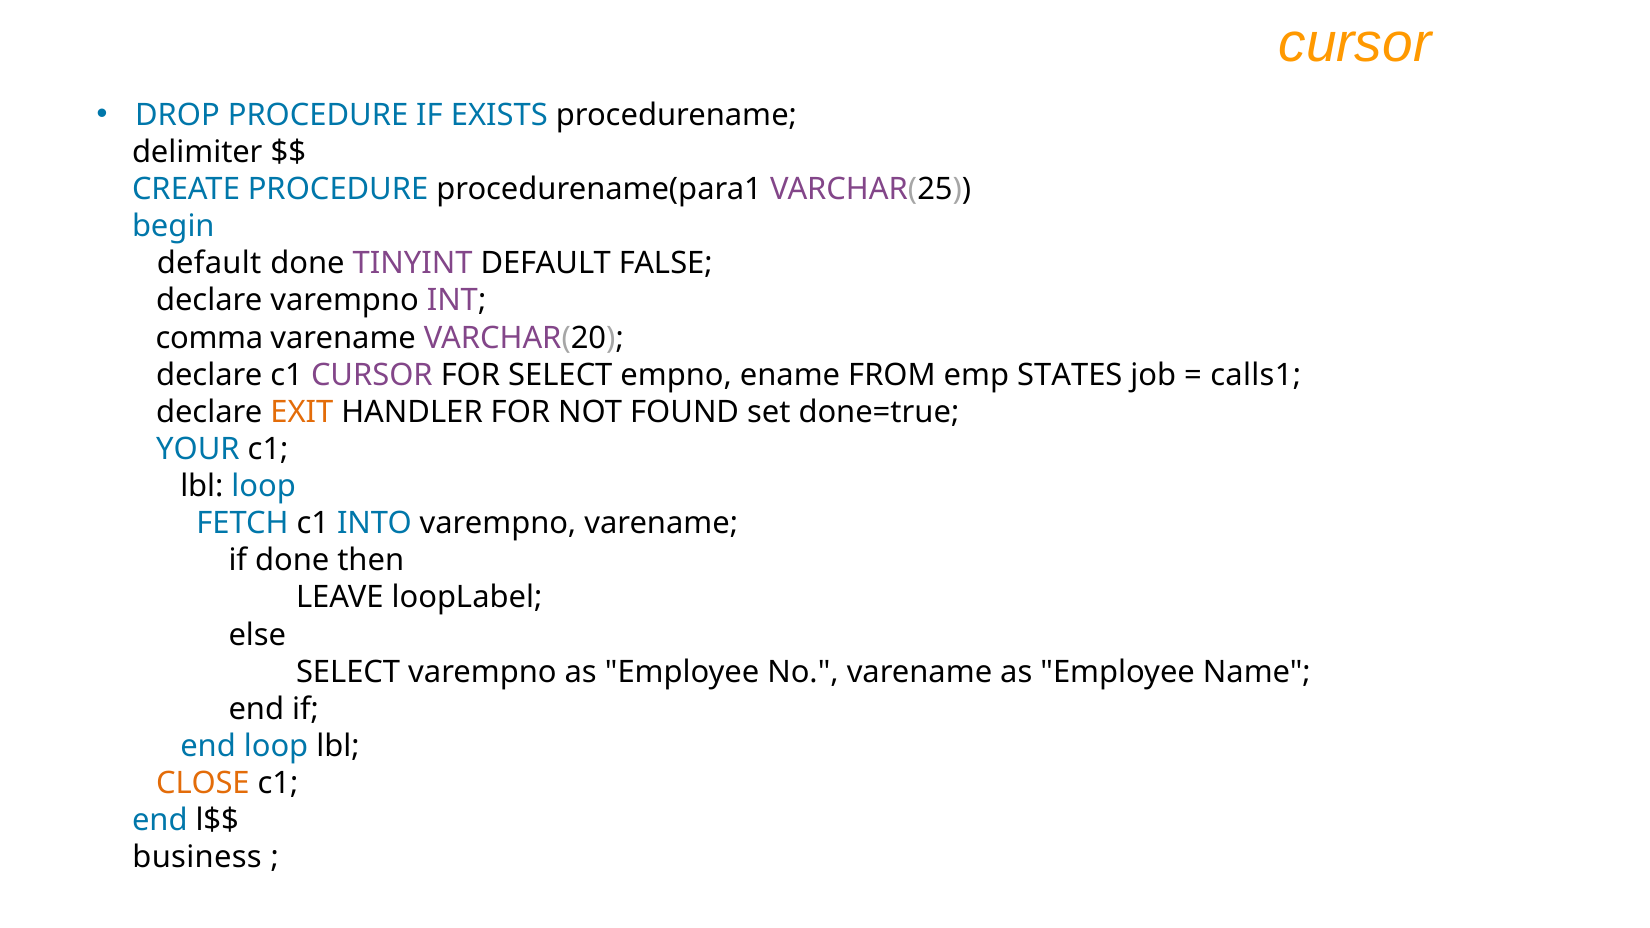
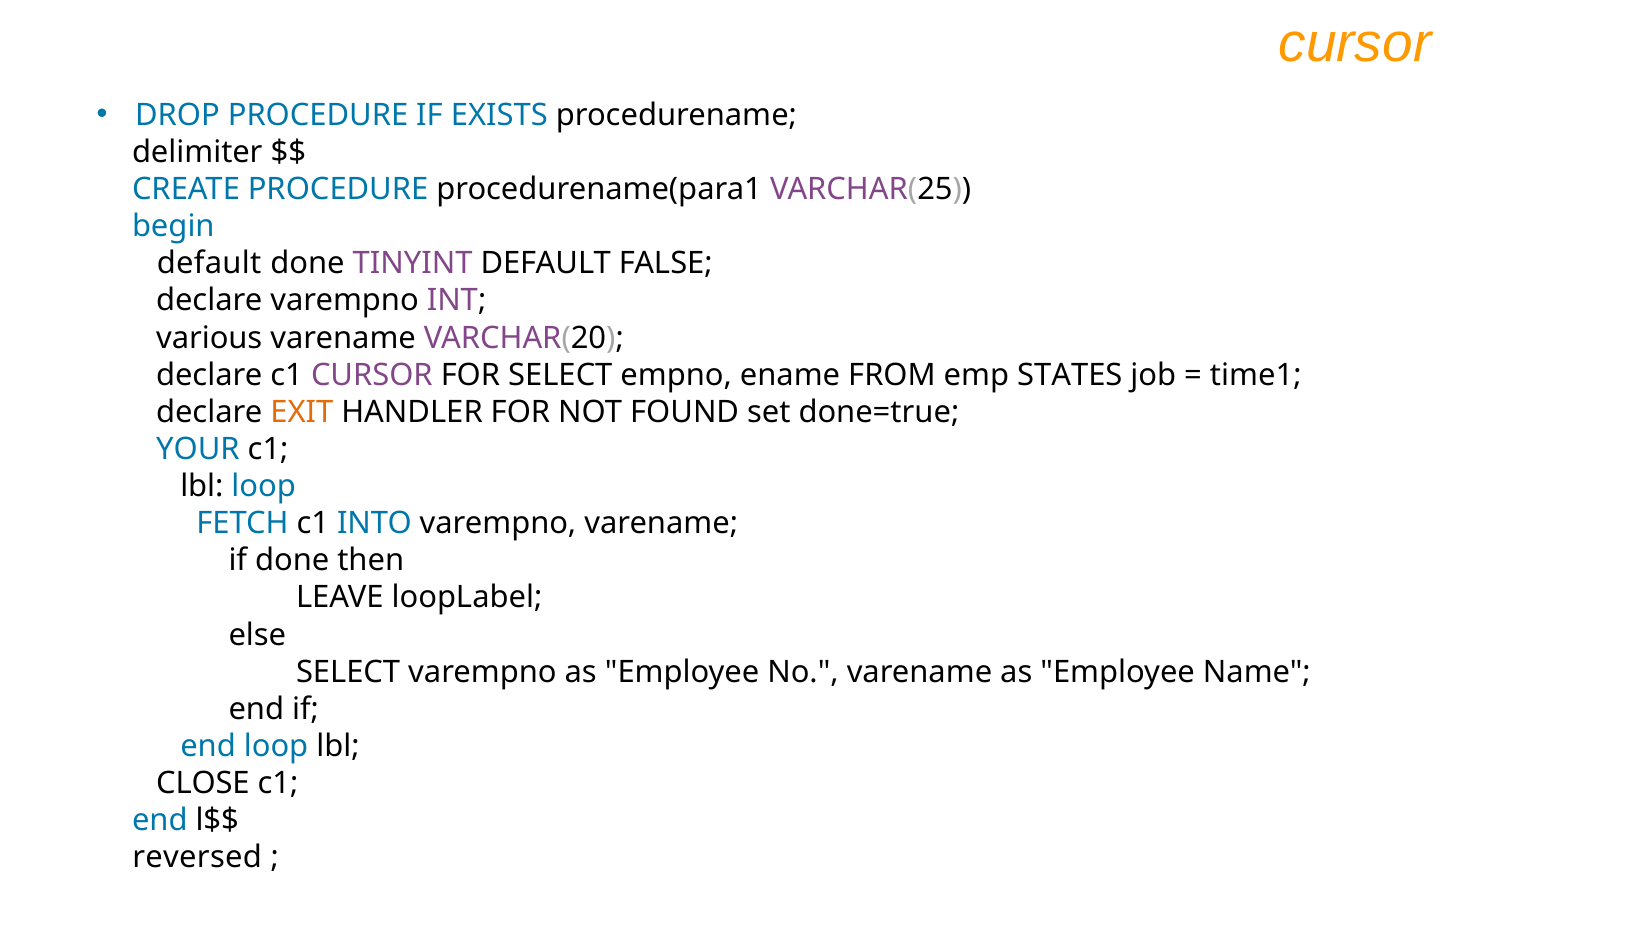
comma: comma -> various
calls1: calls1 -> time1
CLOSE colour: orange -> black
business: business -> reversed
